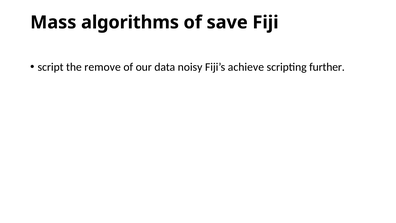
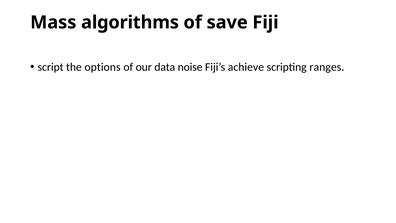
remove: remove -> options
noisy: noisy -> noise
further: further -> ranges
